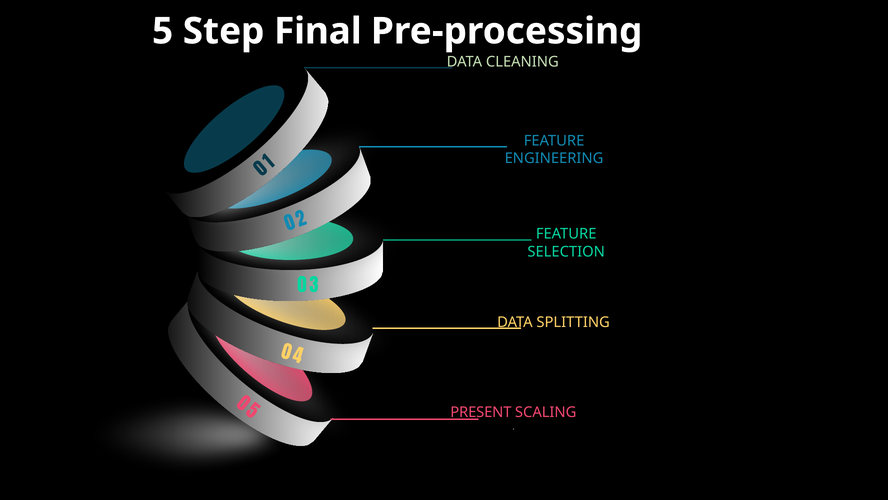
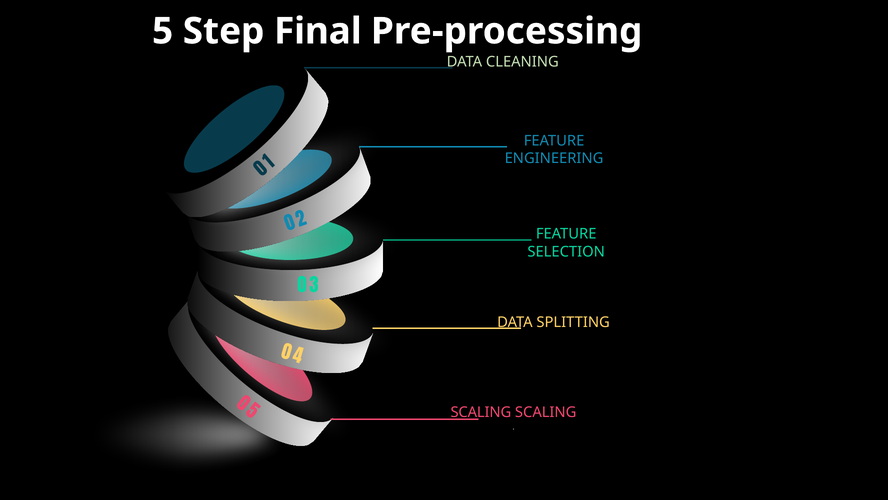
PRESENT at (481, 412): PRESENT -> SCALING
